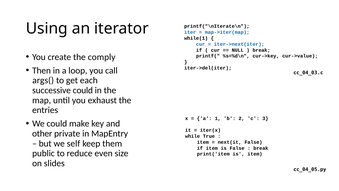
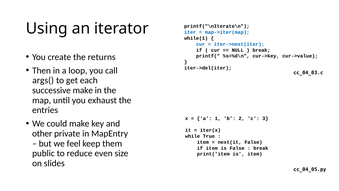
comply: comply -> returns
successive could: could -> make
self: self -> feel
